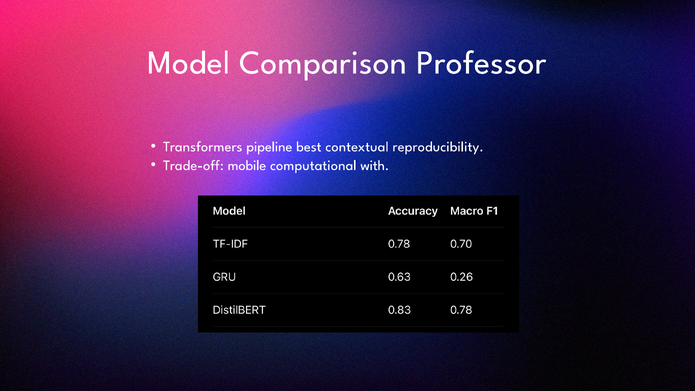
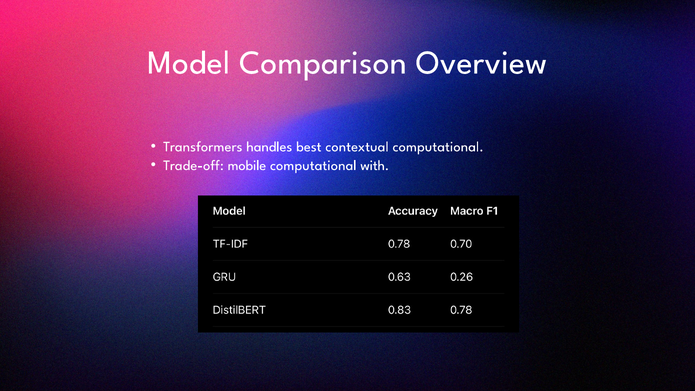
Professor: Professor -> Overview
pipeline: pipeline -> handles
contextual reproducibility: reproducibility -> computational
